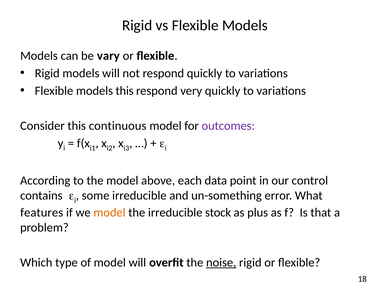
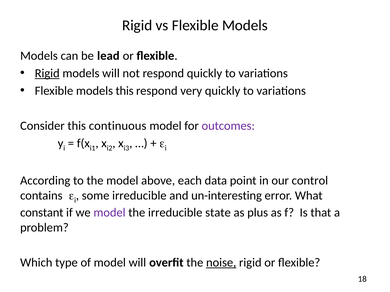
vary: vary -> lead
Rigid at (47, 73) underline: none -> present
un-something: un-something -> un-interesting
features: features -> constant
model at (109, 213) colour: orange -> purple
stock: stock -> state
